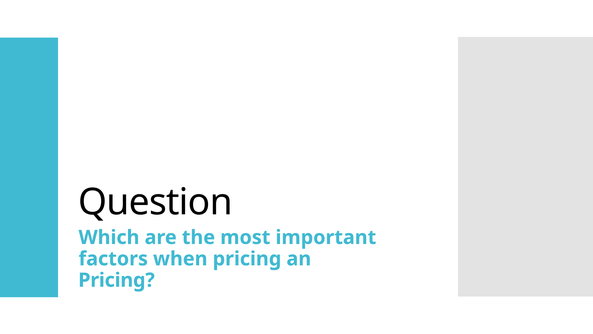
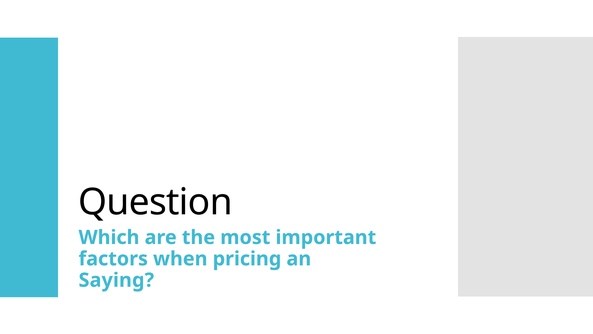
Pricing at (116, 280): Pricing -> Saying
